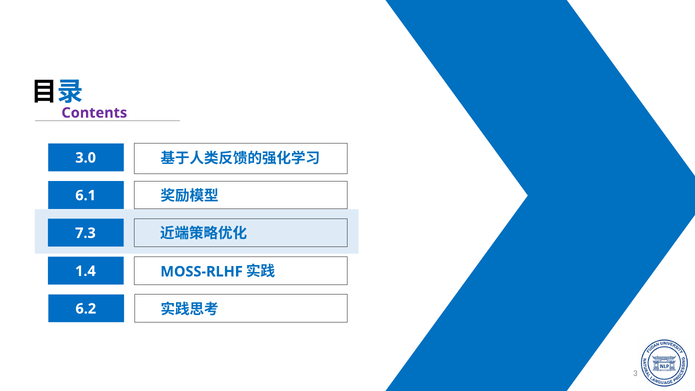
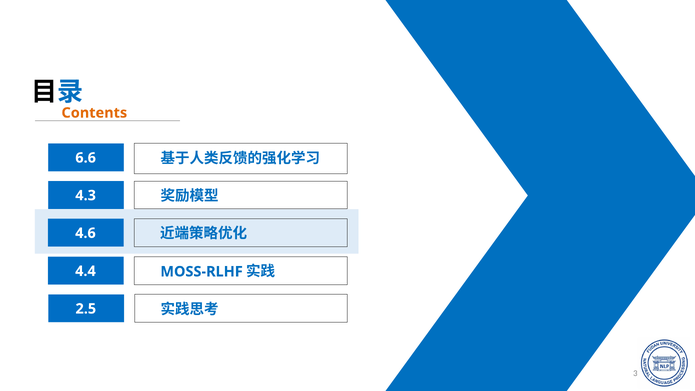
Contents colour: purple -> orange
3.0: 3.0 -> 6.6
6.1: 6.1 -> 4.3
7.3: 7.3 -> 4.6
1.4: 1.4 -> 4.4
6.2: 6.2 -> 2.5
